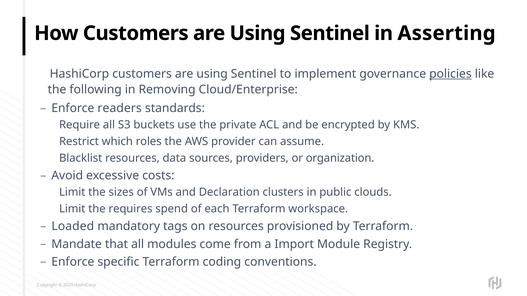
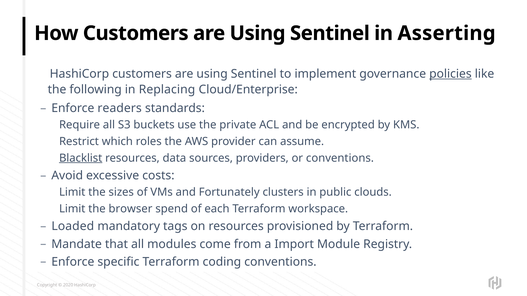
Removing: Removing -> Replacing
Blacklist underline: none -> present
or organization: organization -> conventions
Declaration: Declaration -> Fortunately
requires: requires -> browser
